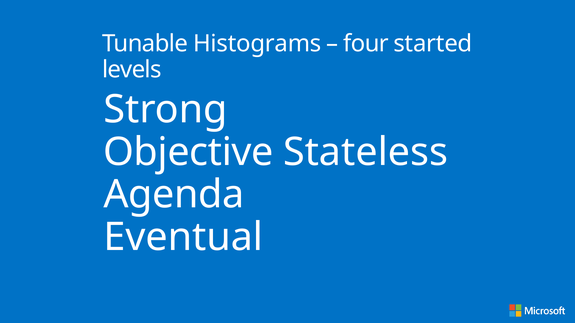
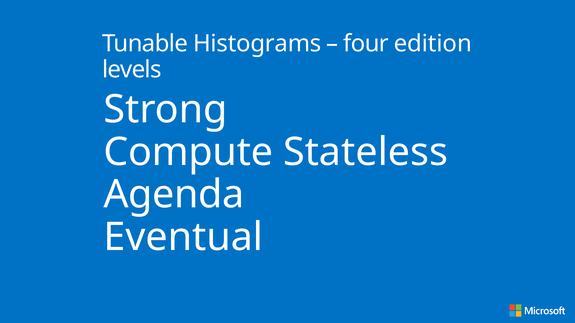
started: started -> edition
Objective: Objective -> Compute
